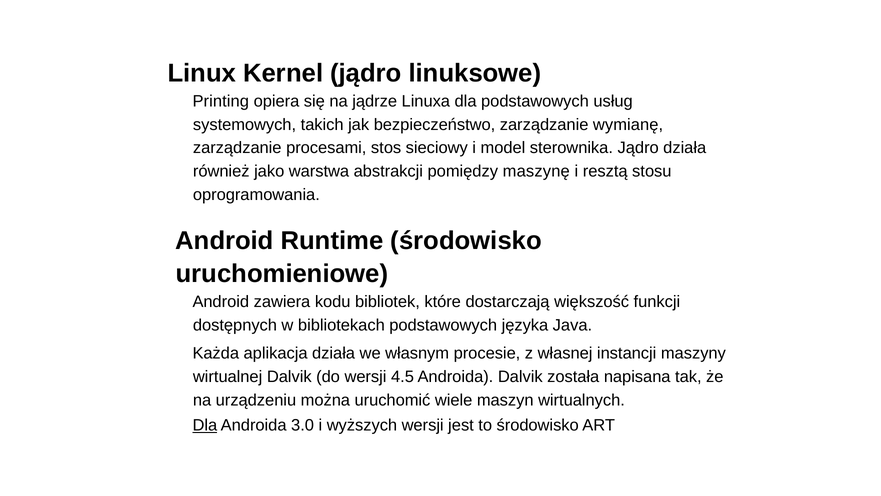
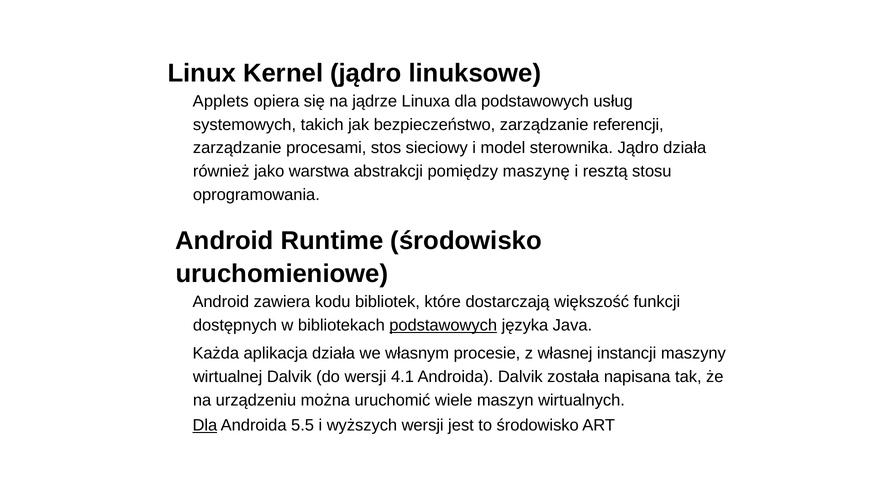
Printing: Printing -> Applets
wymianę: wymianę -> referencji
podstawowych at (443, 325) underline: none -> present
4.5: 4.5 -> 4.1
3.0: 3.0 -> 5.5
